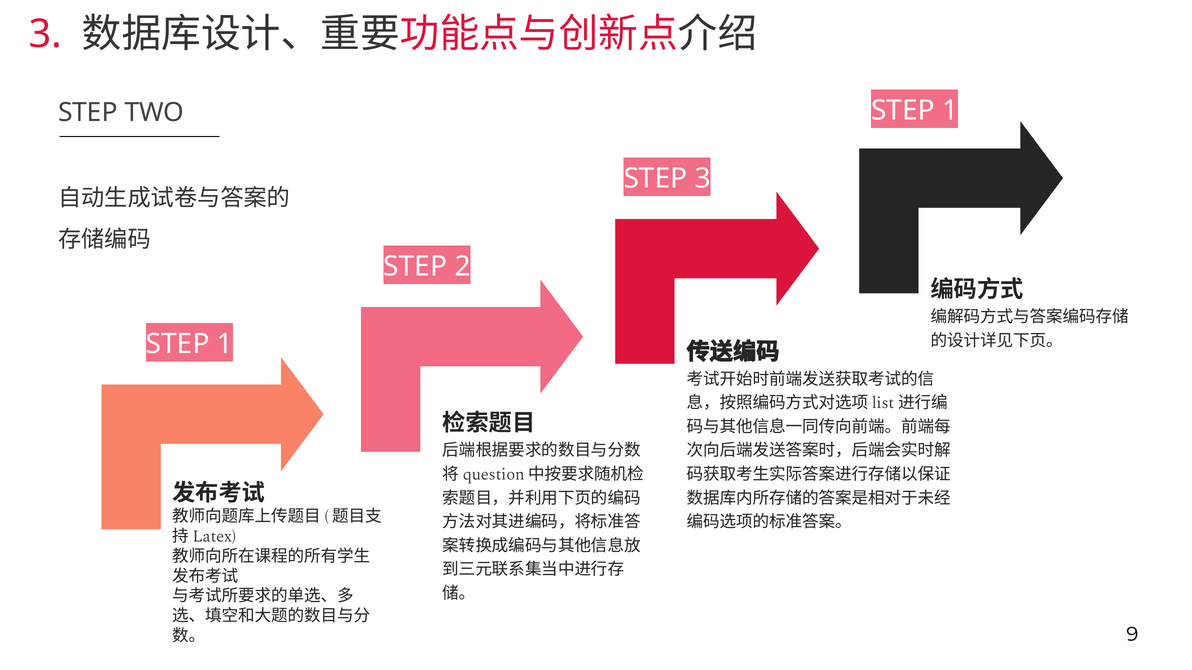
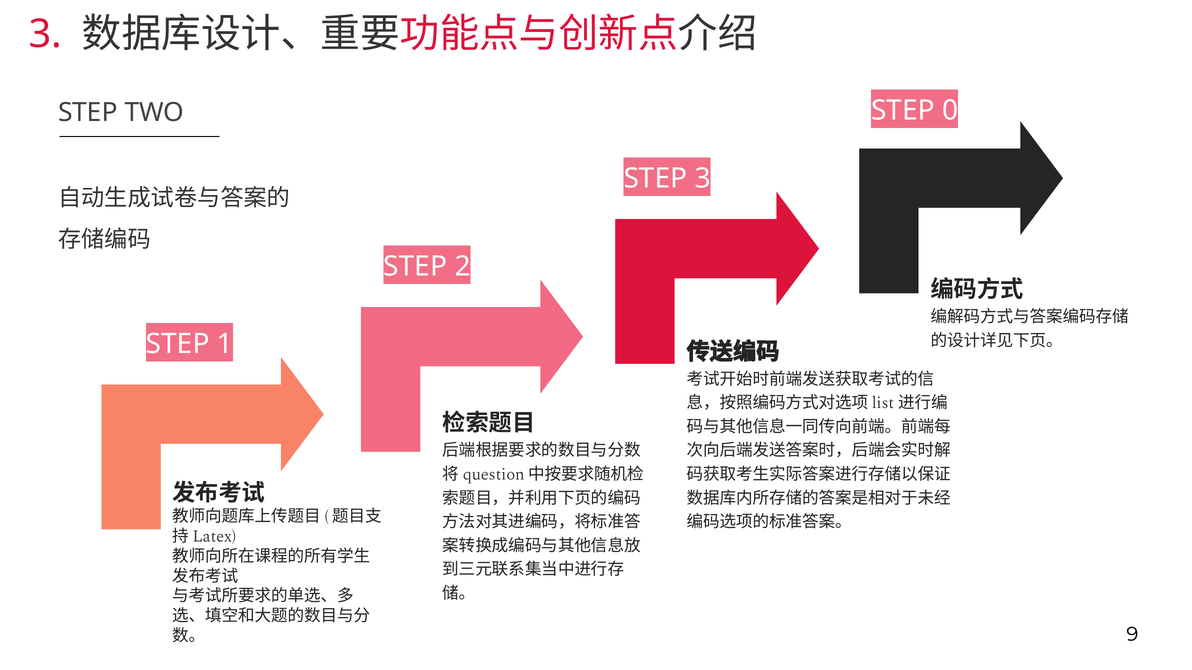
1 at (950, 111): 1 -> 0
